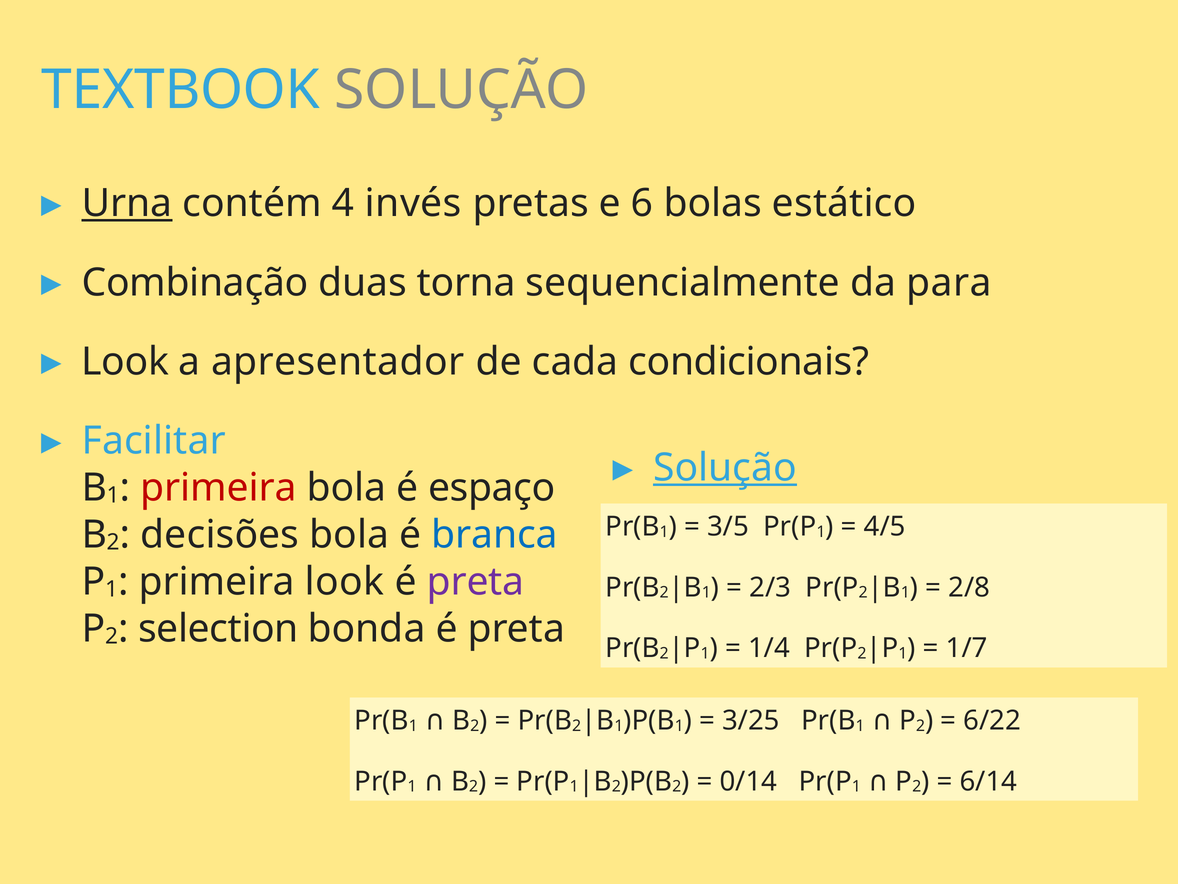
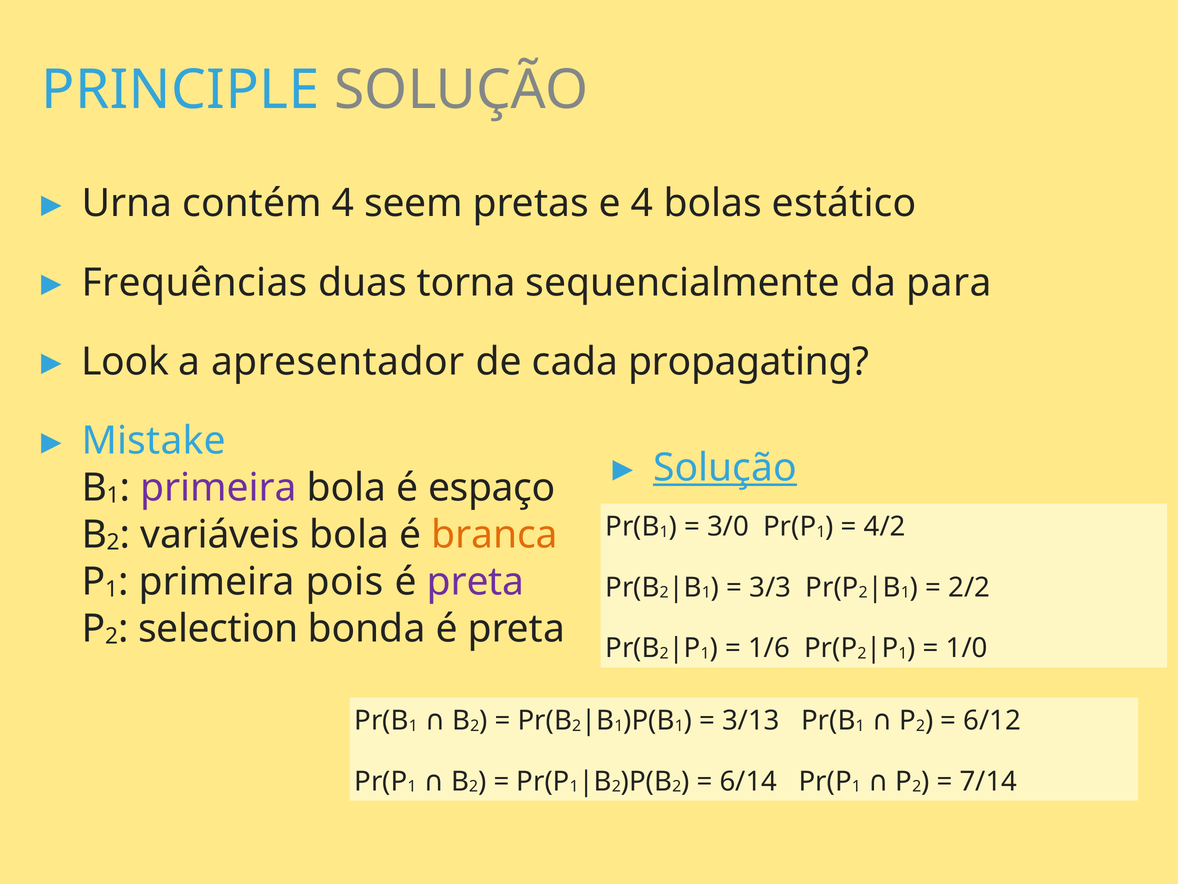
TEXTBOOK: TEXTBOOK -> PRINCIPLE
Urna underline: present -> none
invés: invés -> seem
e 6: 6 -> 4
Combinação: Combinação -> Frequências
condicionais: condicionais -> propagating
Facilitar: Facilitar -> Mistake
primeira at (218, 488) colour: red -> purple
3/5: 3/5 -> 3/0
4/5: 4/5 -> 4/2
decisões: decisões -> variáveis
branca colour: blue -> orange
primeira look: look -> pois
2/3: 2/3 -> 3/3
2/8: 2/8 -> 2/2
1/4: 1/4 -> 1/6
1/7: 1/7 -> 1/0
3/25: 3/25 -> 3/13
6/22: 6/22 -> 6/12
0/14: 0/14 -> 6/14
6/14: 6/14 -> 7/14
